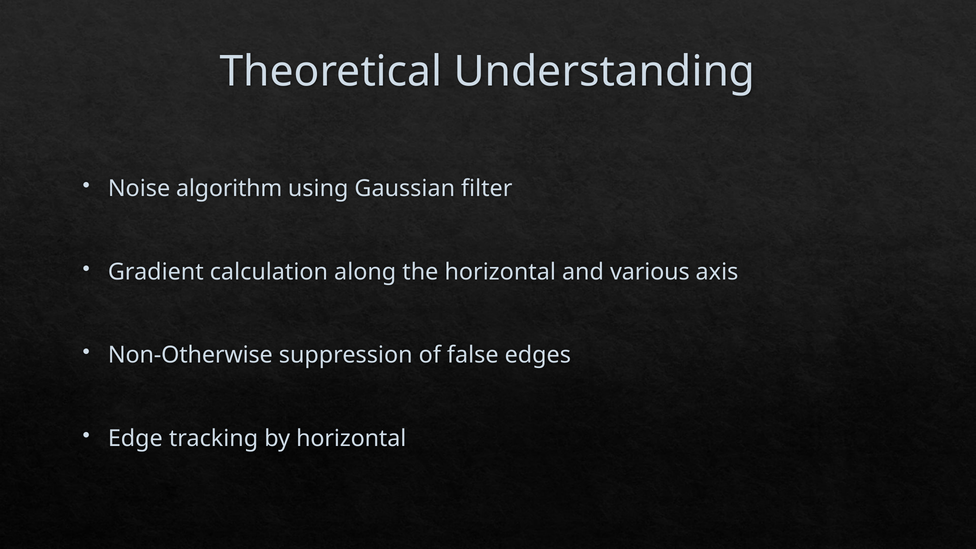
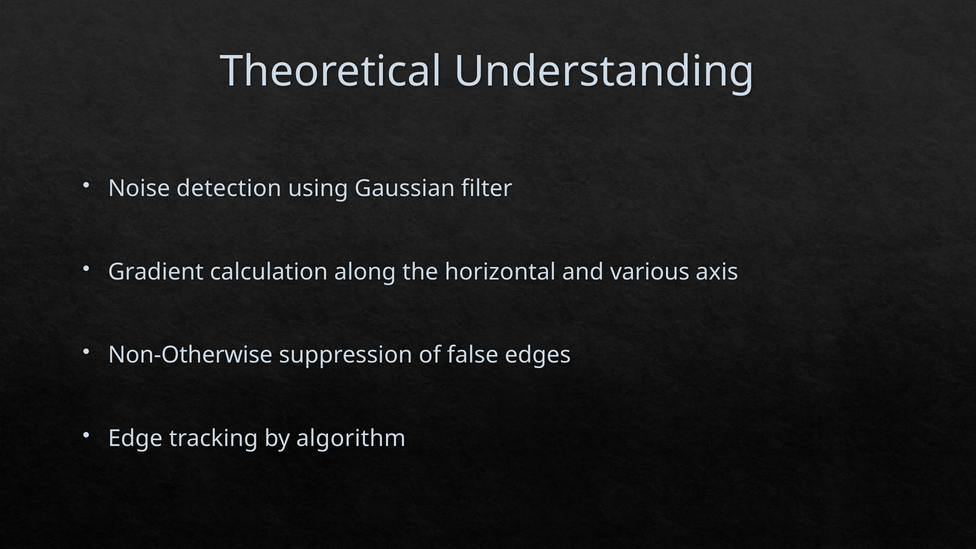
algorithm: algorithm -> detection
by horizontal: horizontal -> algorithm
